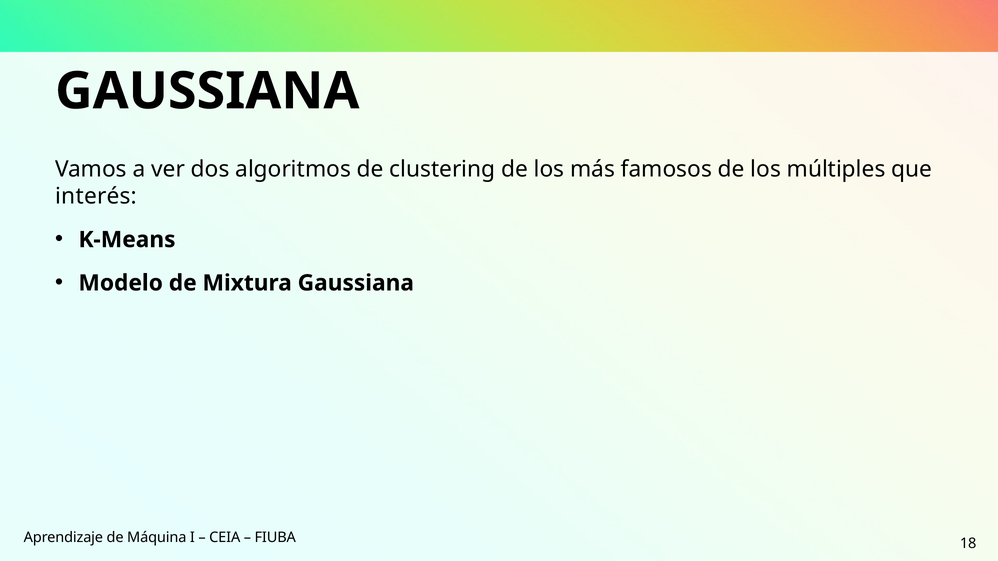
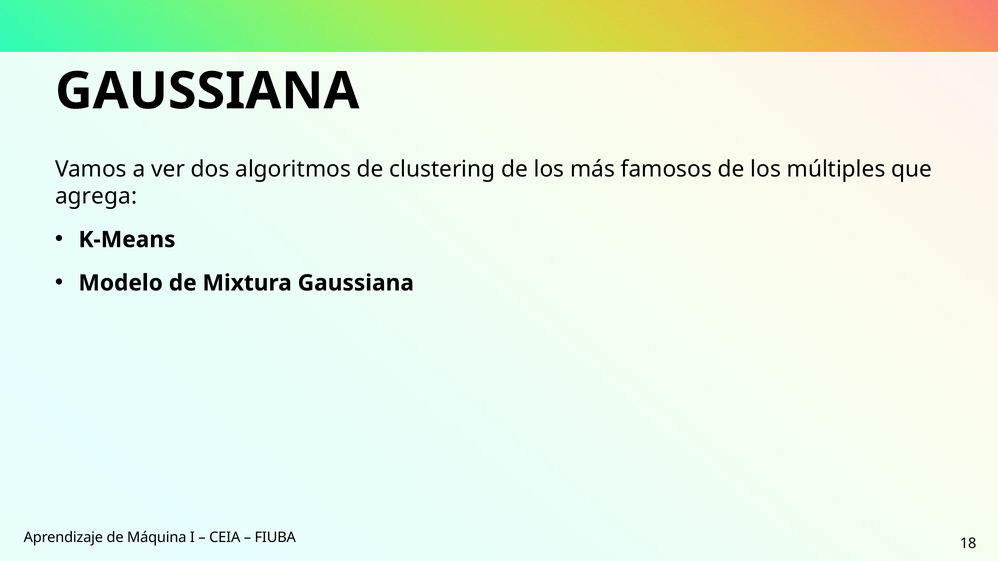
interés: interés -> agrega
